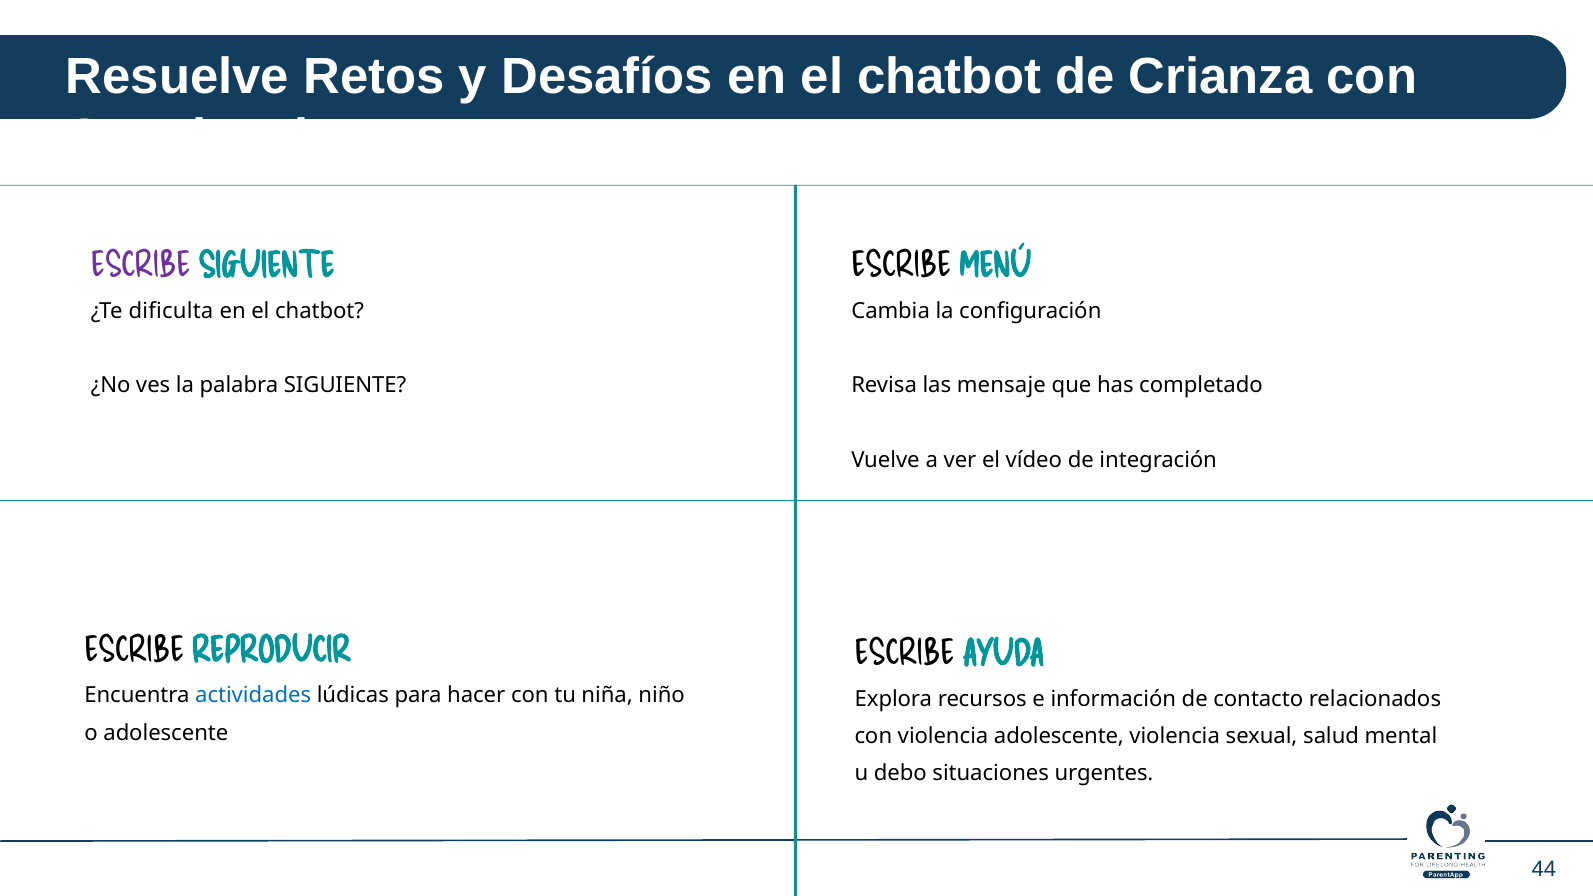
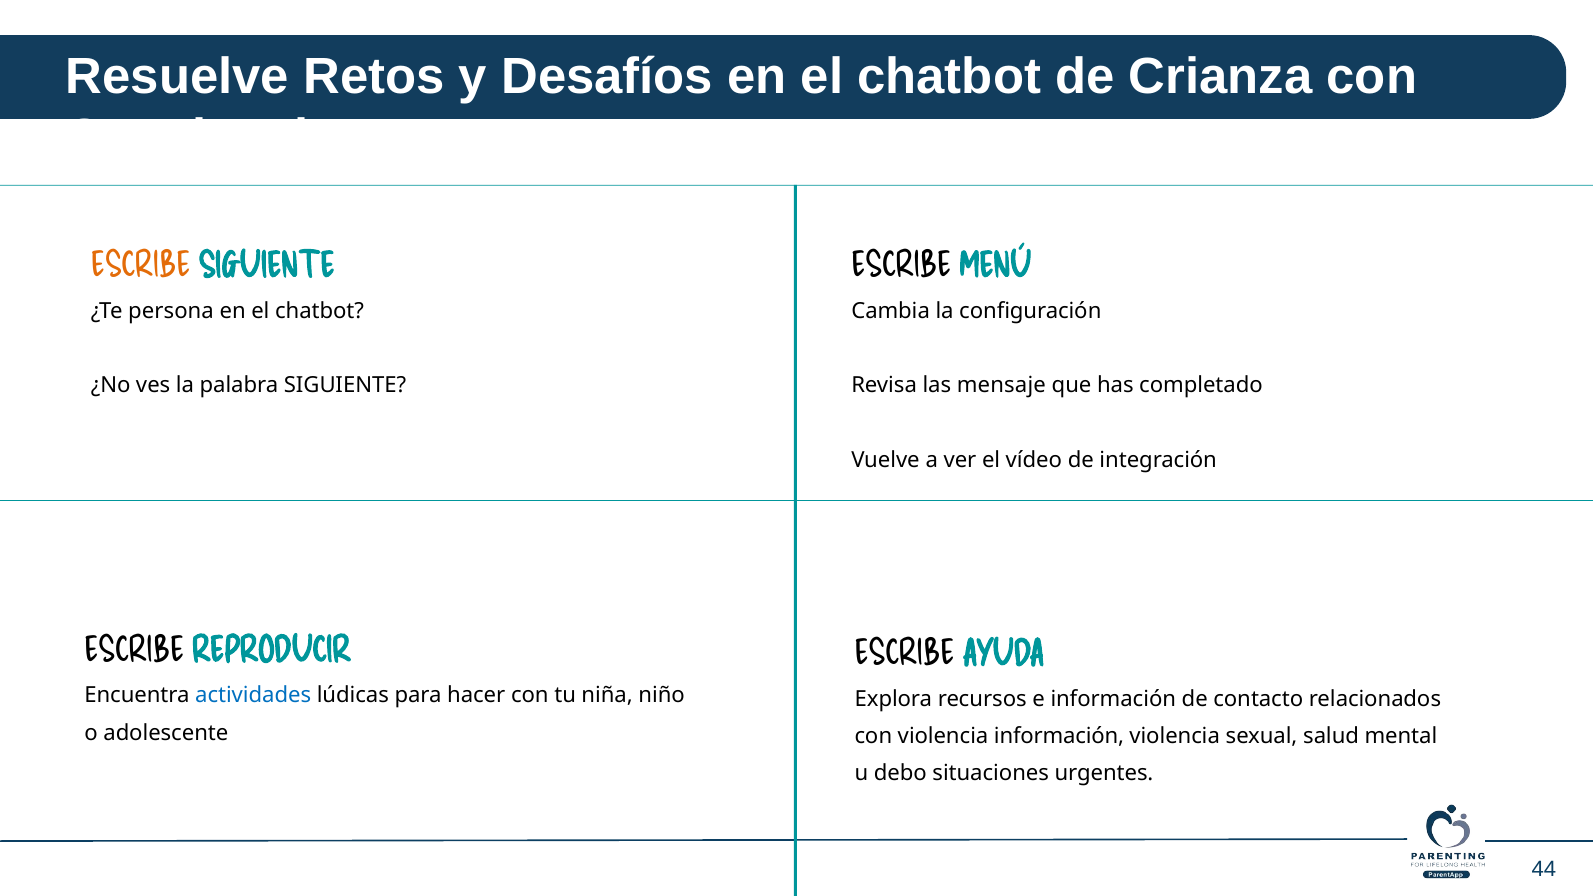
ESCRIBE at (141, 266) colour: purple -> orange
dificulta: dificulta -> persona
violencia adolescente: adolescente -> información
